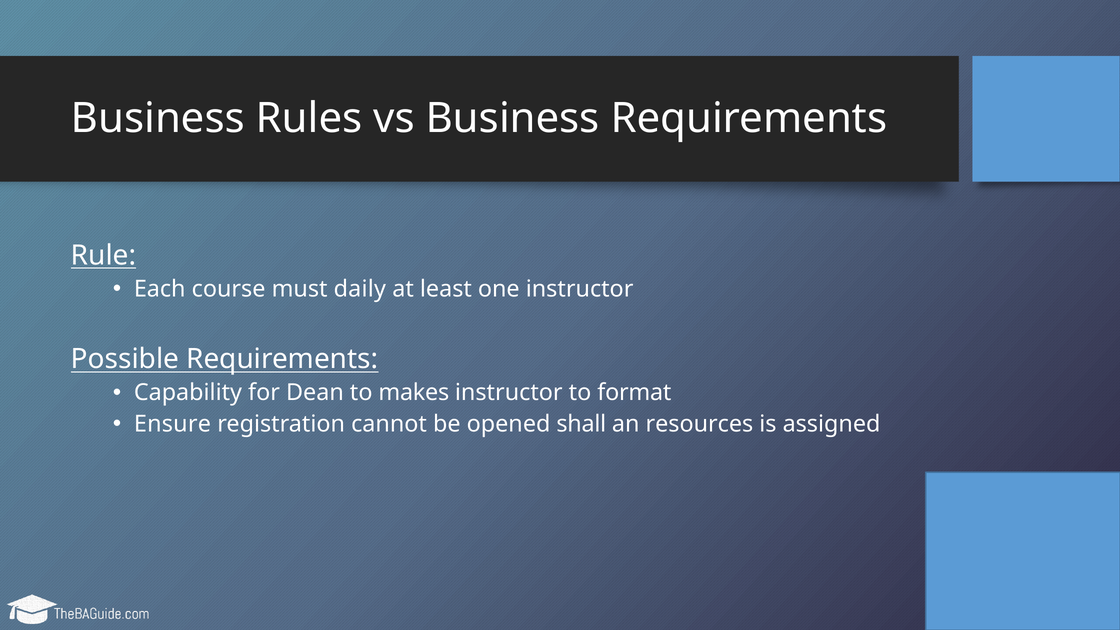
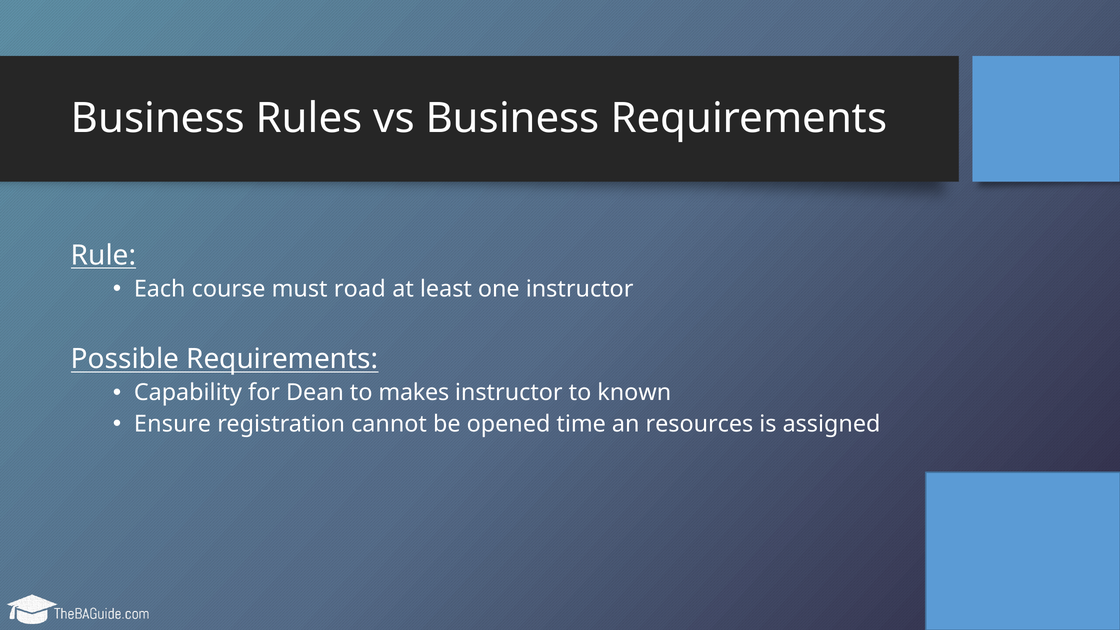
daily: daily -> road
format: format -> known
shall: shall -> time
